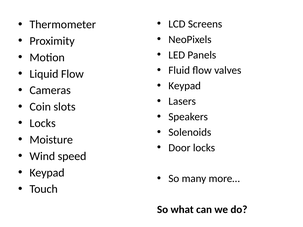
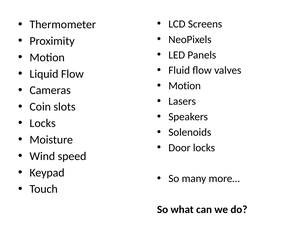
Keypad at (185, 86): Keypad -> Motion
